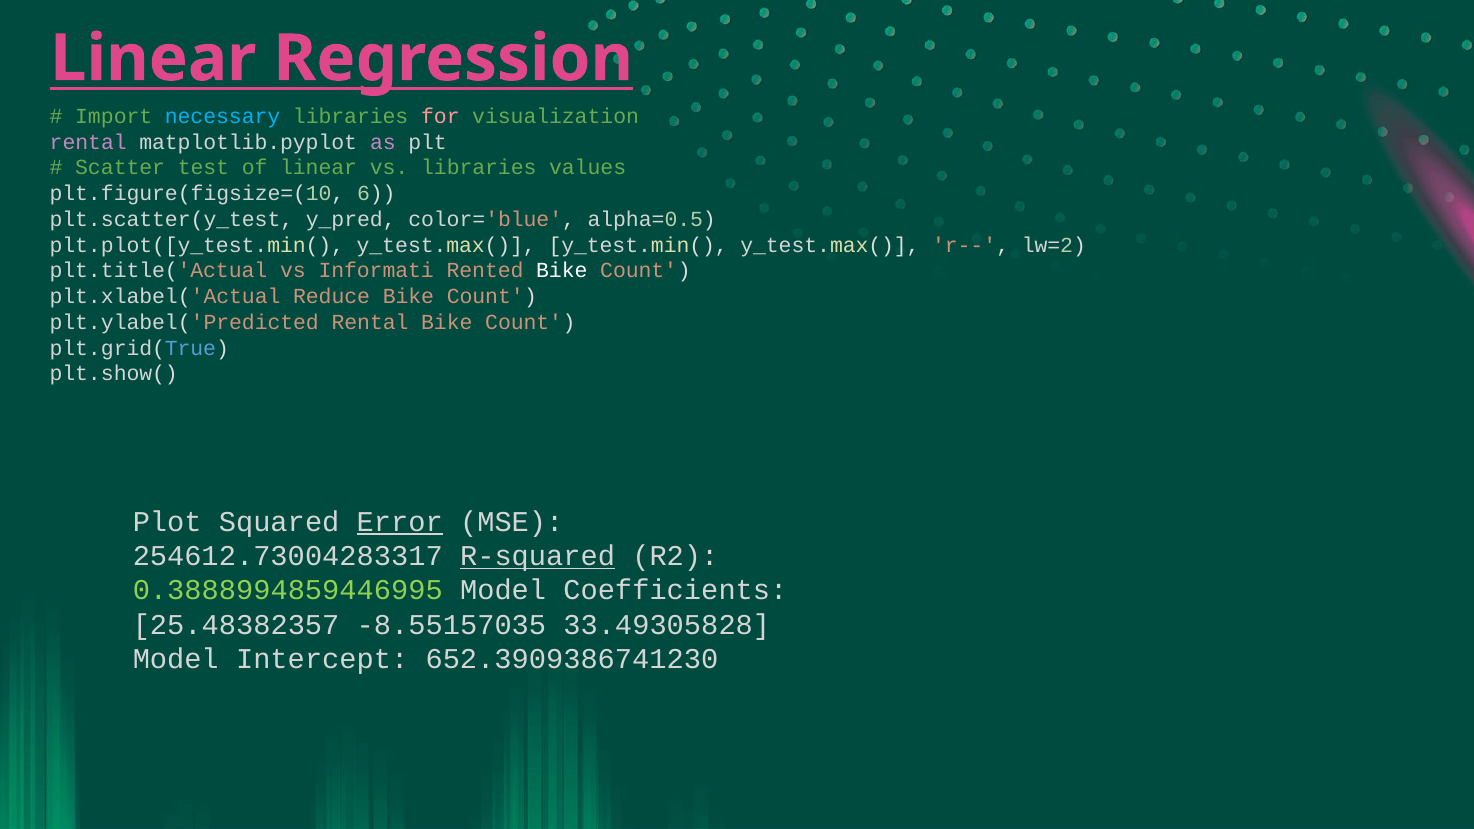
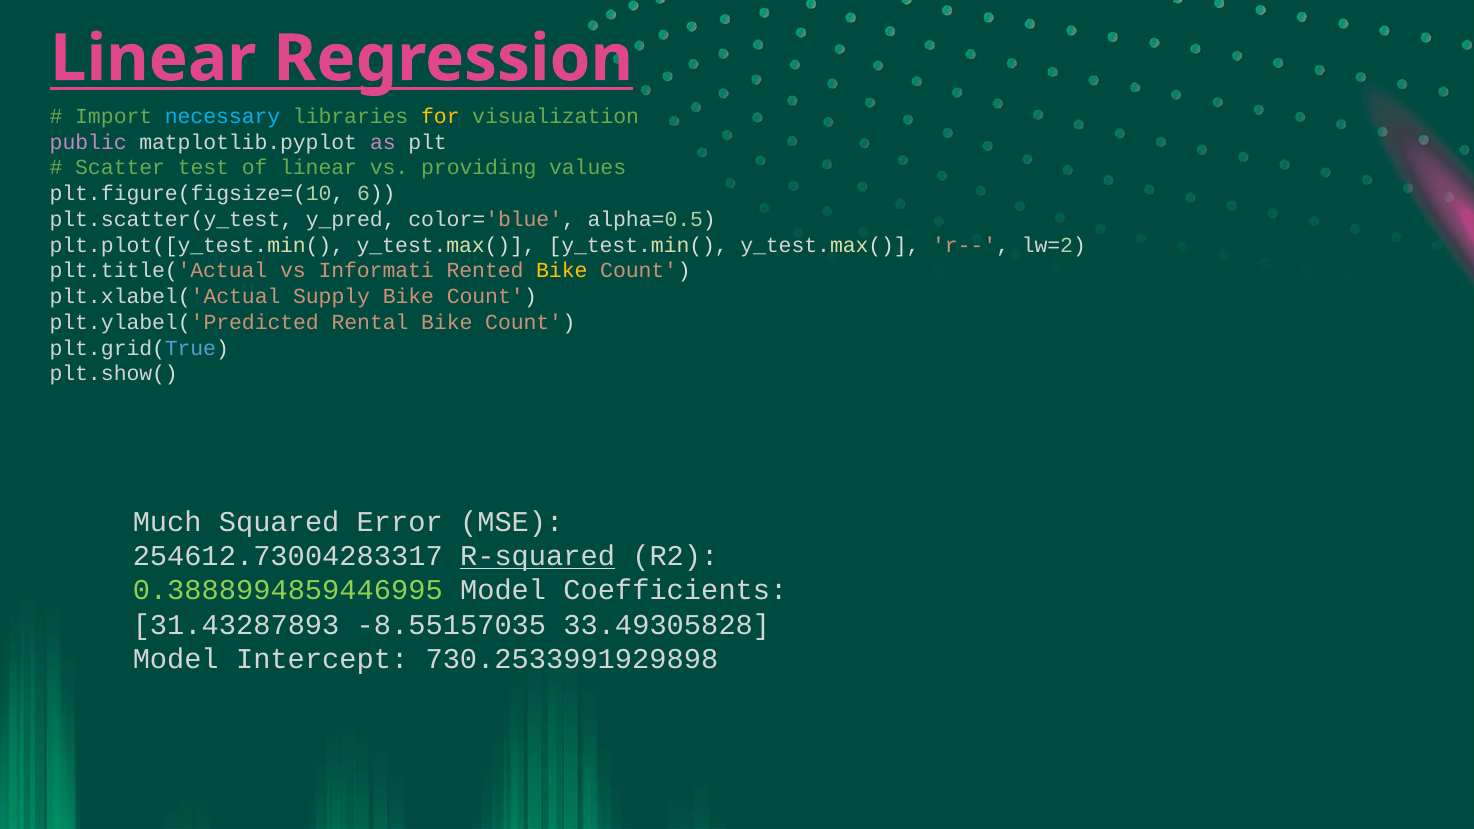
for colour: pink -> yellow
rental at (88, 142): rental -> public
vs libraries: libraries -> providing
Bike at (562, 271) colour: white -> yellow
Reduce: Reduce -> Supply
Plot: Plot -> Much
Error underline: present -> none
25.48382357: 25.48382357 -> 31.43287893
652.3909386741230: 652.3909386741230 -> 730.2533991929898
